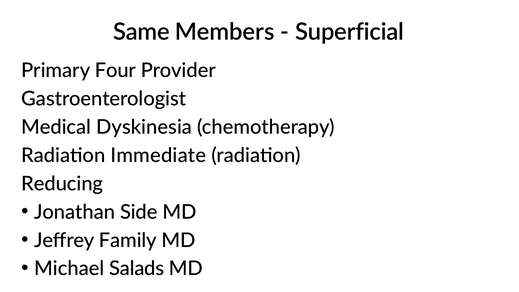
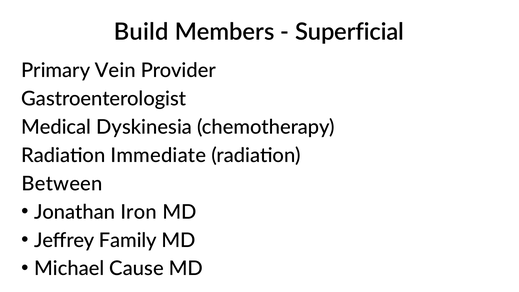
Same: Same -> Build
Four: Four -> Vein
Reducing: Reducing -> Between
Side: Side -> Iron
Salads: Salads -> Cause
